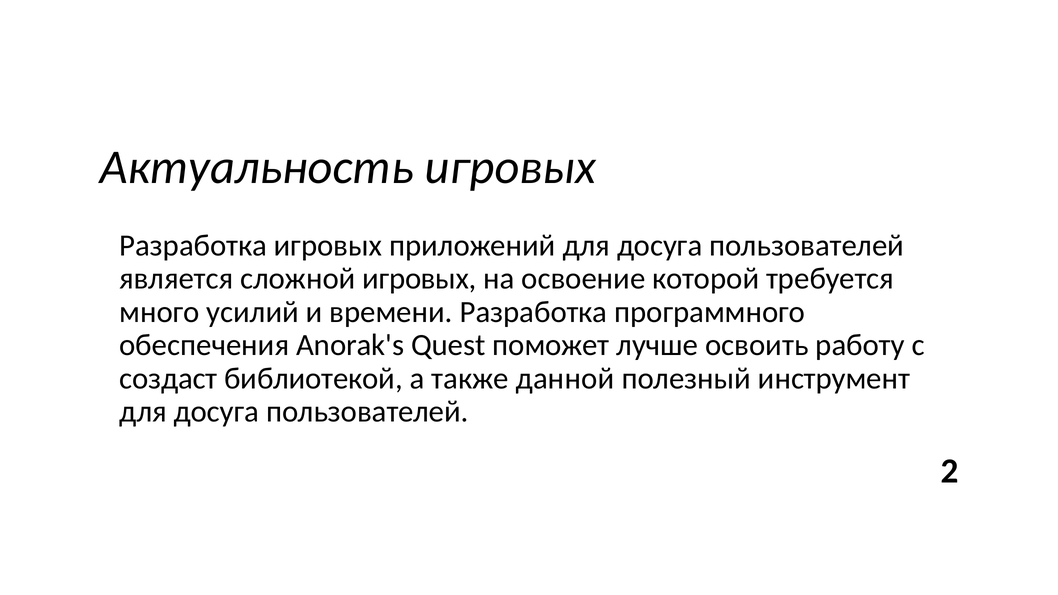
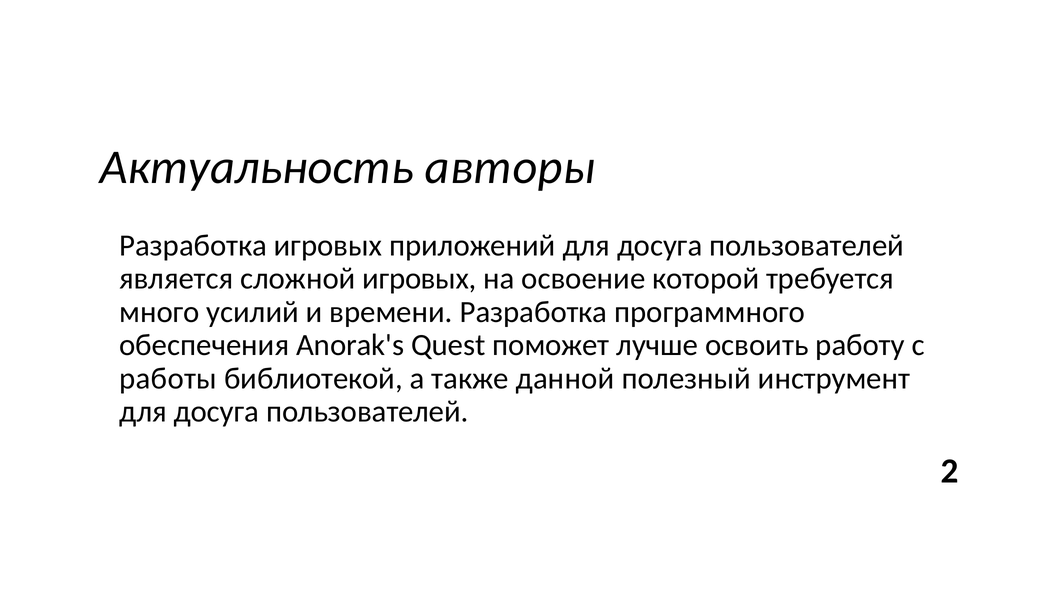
Актуальность игровых: игровых -> авторы
создаст: создаст -> работы
